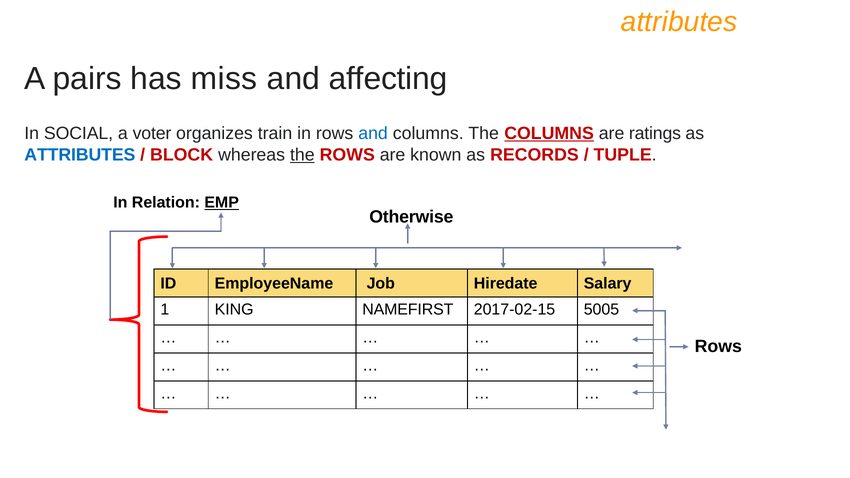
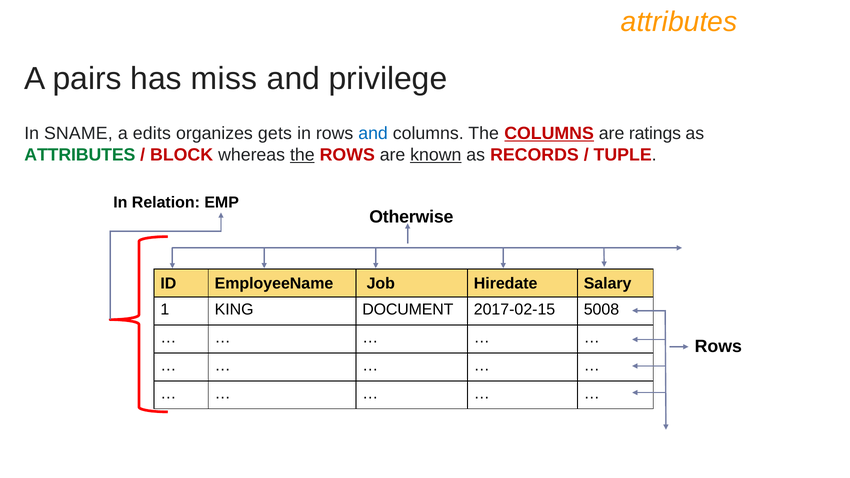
affecting: affecting -> privilege
SOCIAL: SOCIAL -> SNAME
voter: voter -> edits
train: train -> gets
ATTRIBUTES at (80, 155) colour: blue -> green
known underline: none -> present
EMP underline: present -> none
NAMEFIRST: NAMEFIRST -> DOCUMENT
5005: 5005 -> 5008
